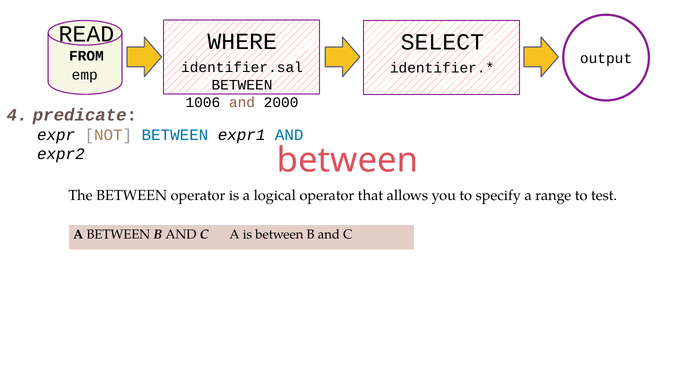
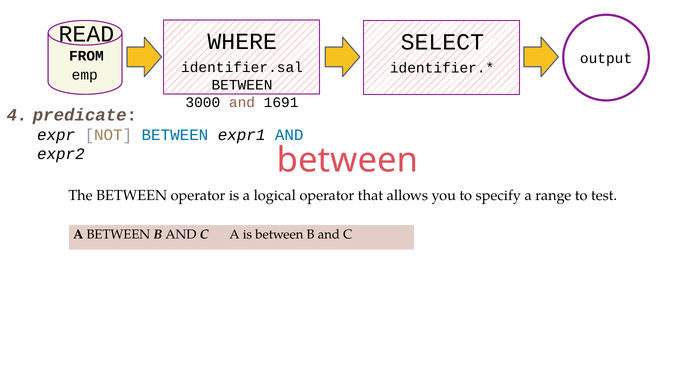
1006: 1006 -> 3000
2000: 2000 -> 1691
